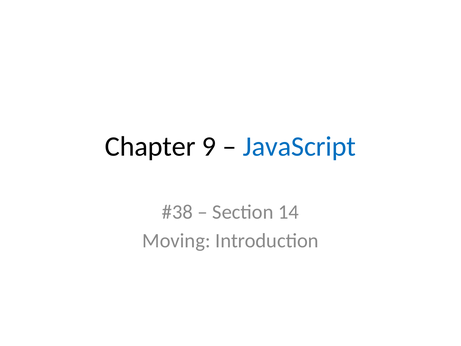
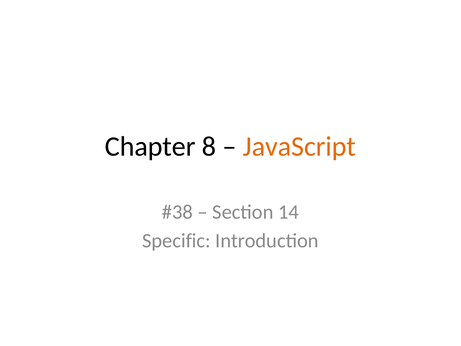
9: 9 -> 8
JavaScript colour: blue -> orange
Moving: Moving -> Specific
